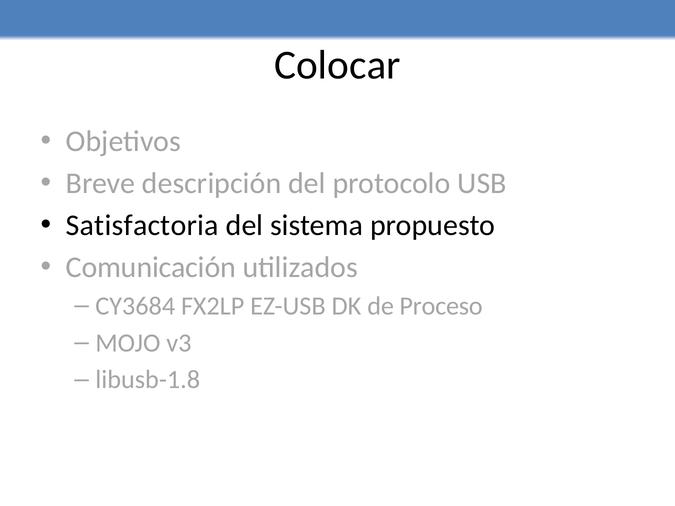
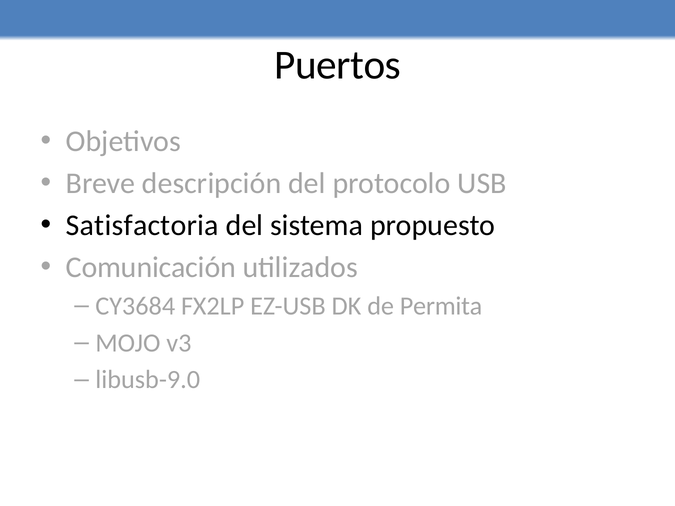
Colocar: Colocar -> Puertos
Proceso: Proceso -> Permita
libusb-1.8: libusb-1.8 -> libusb-9.0
